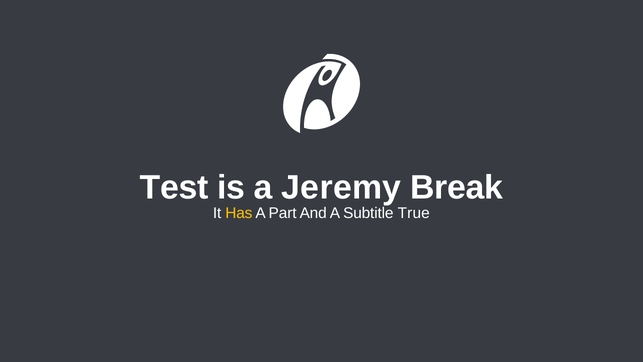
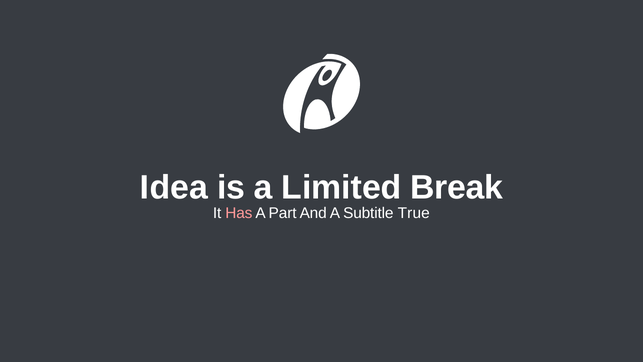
Test: Test -> Idea
Jeremy: Jeremy -> Limited
Has colour: yellow -> pink
